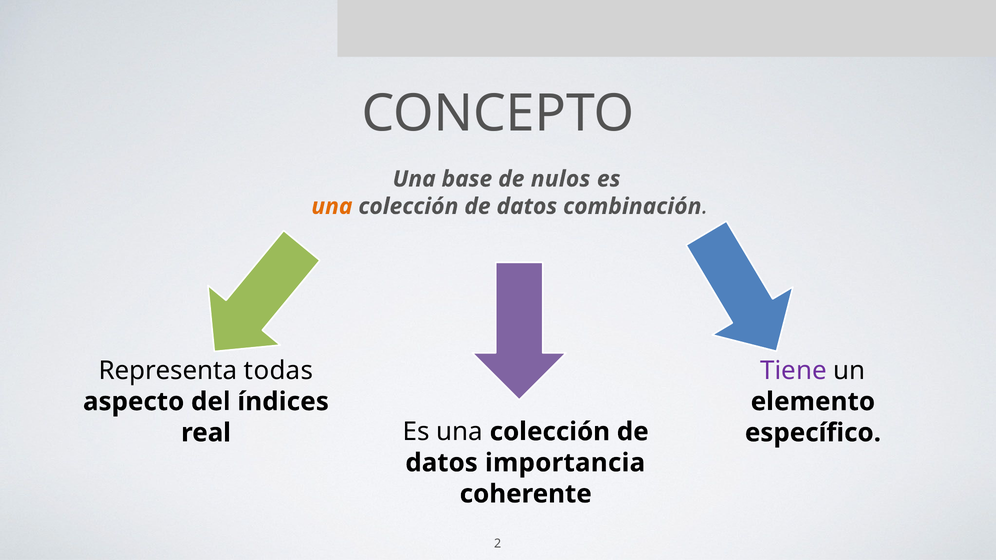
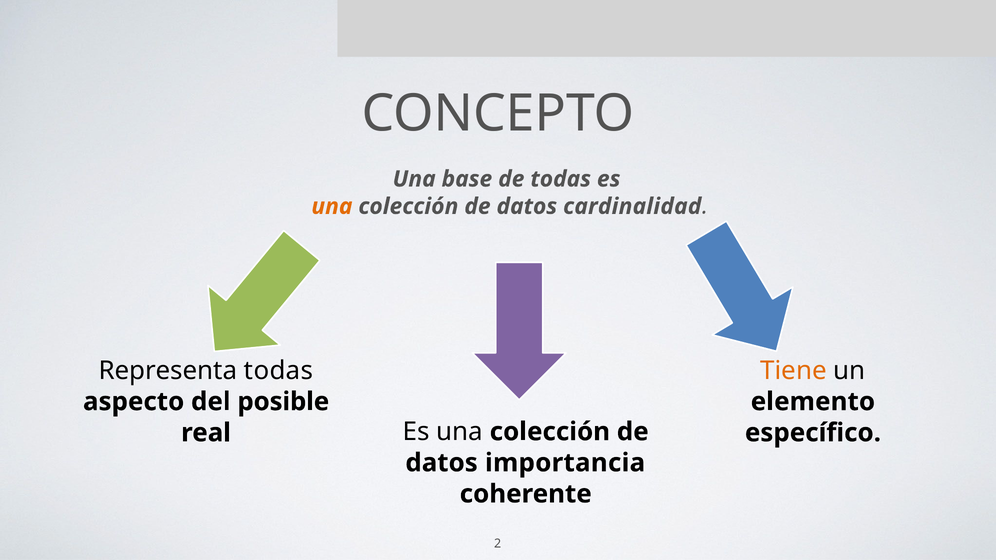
de nulos: nulos -> todas
combinación: combinación -> cardinalidad
Tiene colour: purple -> orange
índices: índices -> posible
